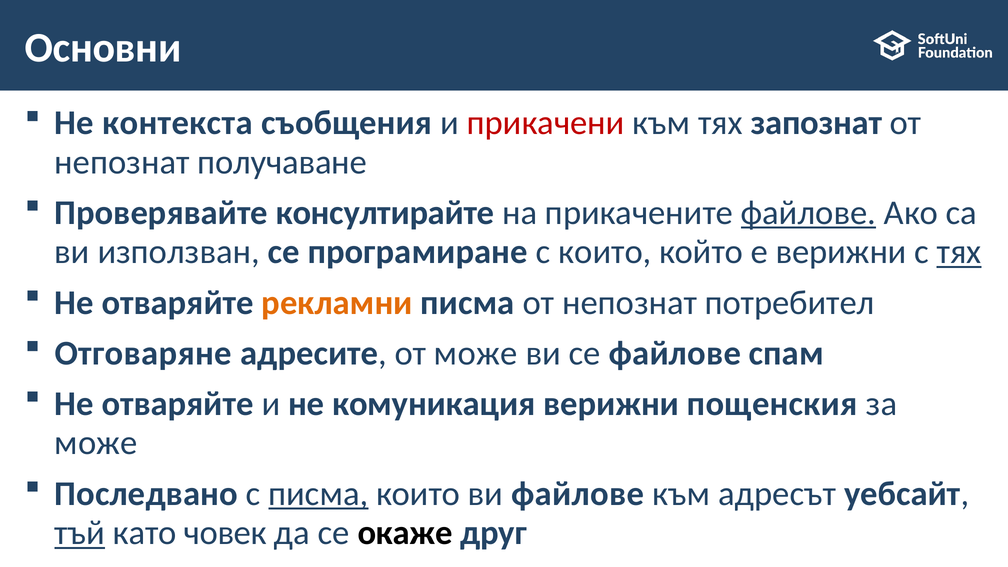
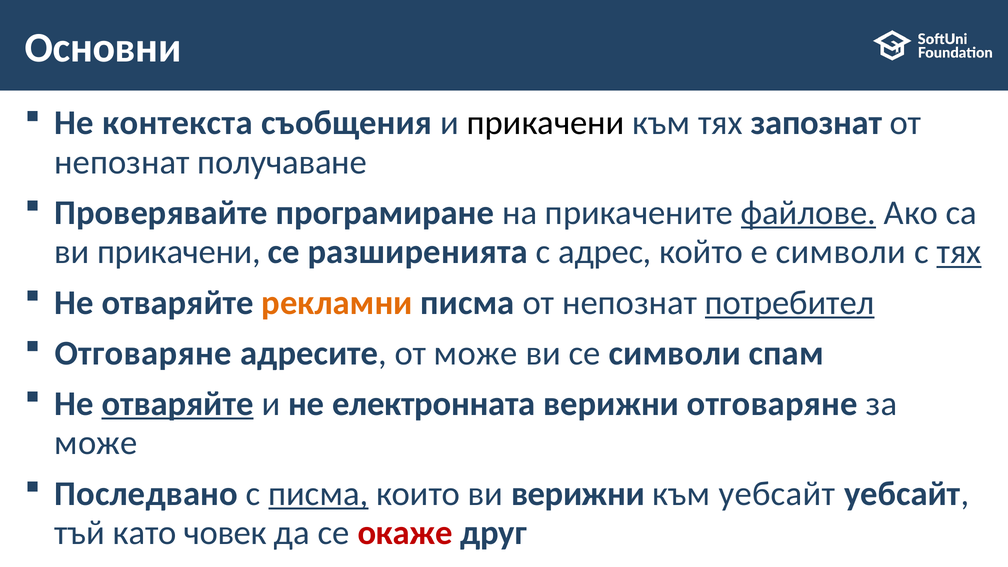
прикачени at (546, 123) colour: red -> black
консултирайте: консултирайте -> програмиране
ви използван: използван -> прикачени
програмиране: програмиране -> разширенията
с които: които -> адрес
е верижни: верижни -> символи
потребител underline: none -> present
се файлове: файлове -> символи
отваряйте at (178, 404) underline: none -> present
комуникация: комуникация -> електронната
верижни пощенския: пощенския -> отговаряне
ви файлове: файлове -> верижни
към адресът: адресът -> уебсайт
тъй underline: present -> none
окаже colour: black -> red
